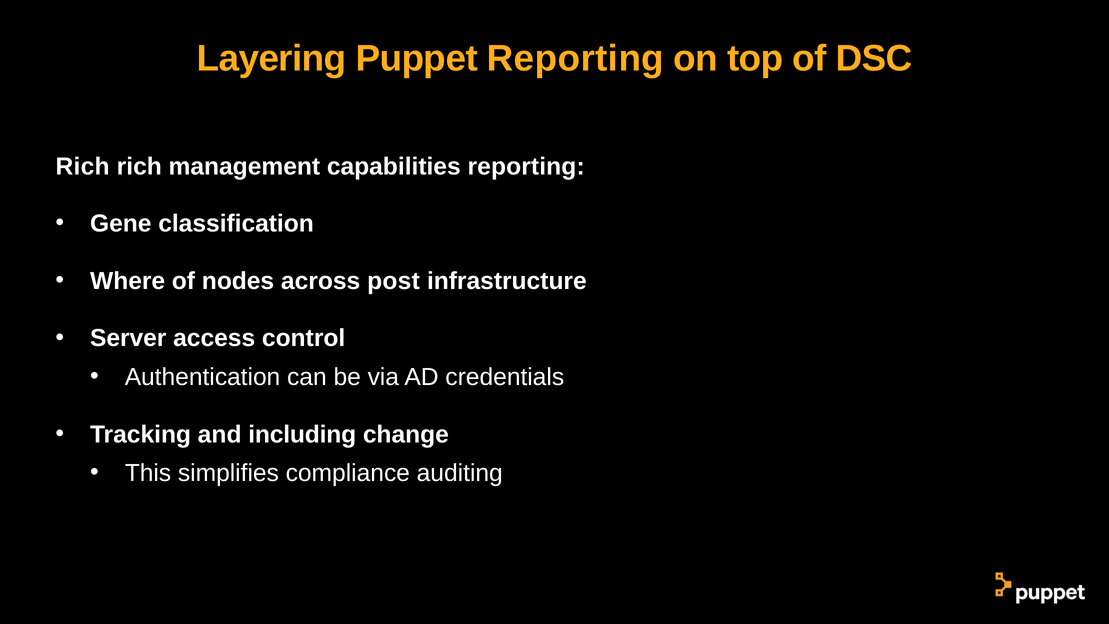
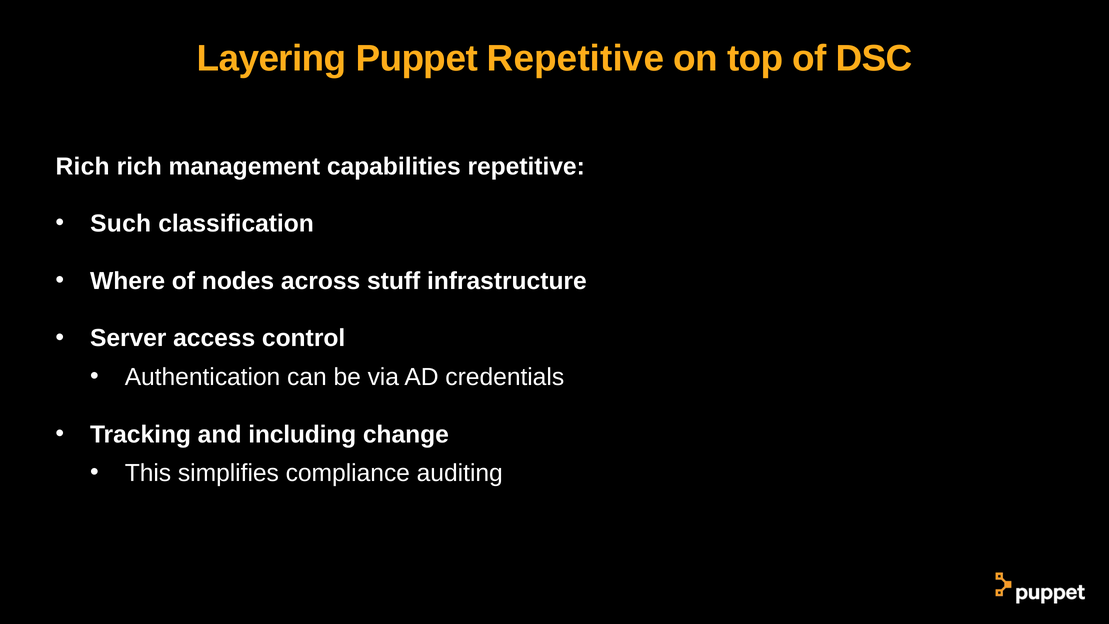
Puppet Reporting: Reporting -> Repetitive
capabilities reporting: reporting -> repetitive
Gene: Gene -> Such
post: post -> stuff
